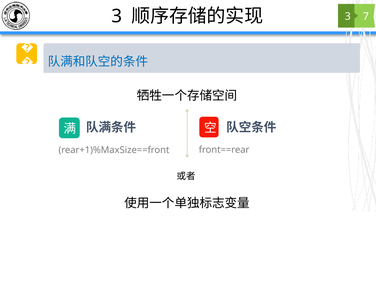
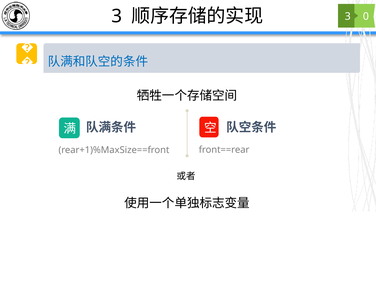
7: 7 -> 0
